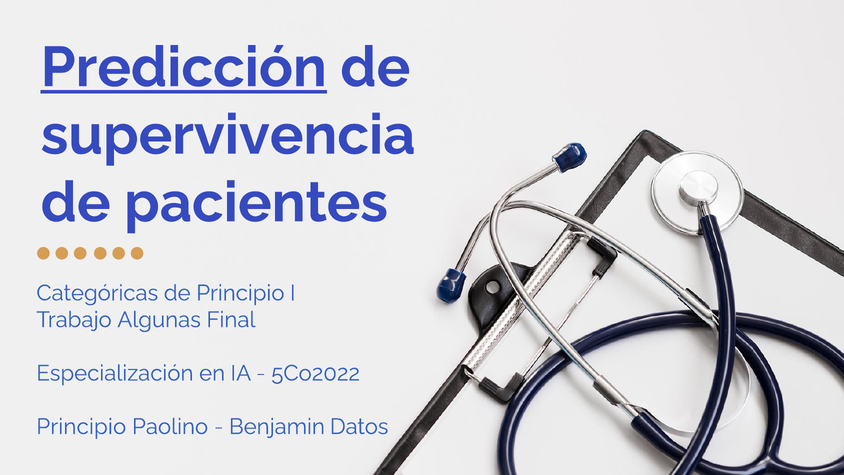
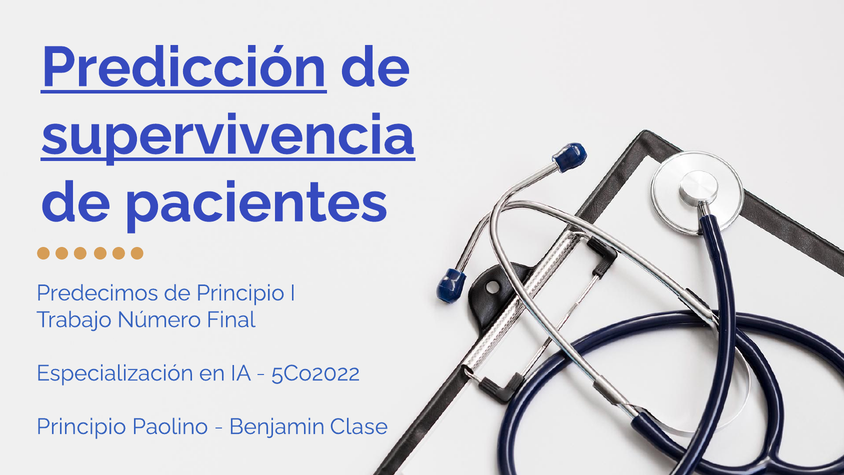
supervivencia underline: none -> present
Categóricas: Categóricas -> Predecimos
Algunas: Algunas -> Número
Datos: Datos -> Clase
